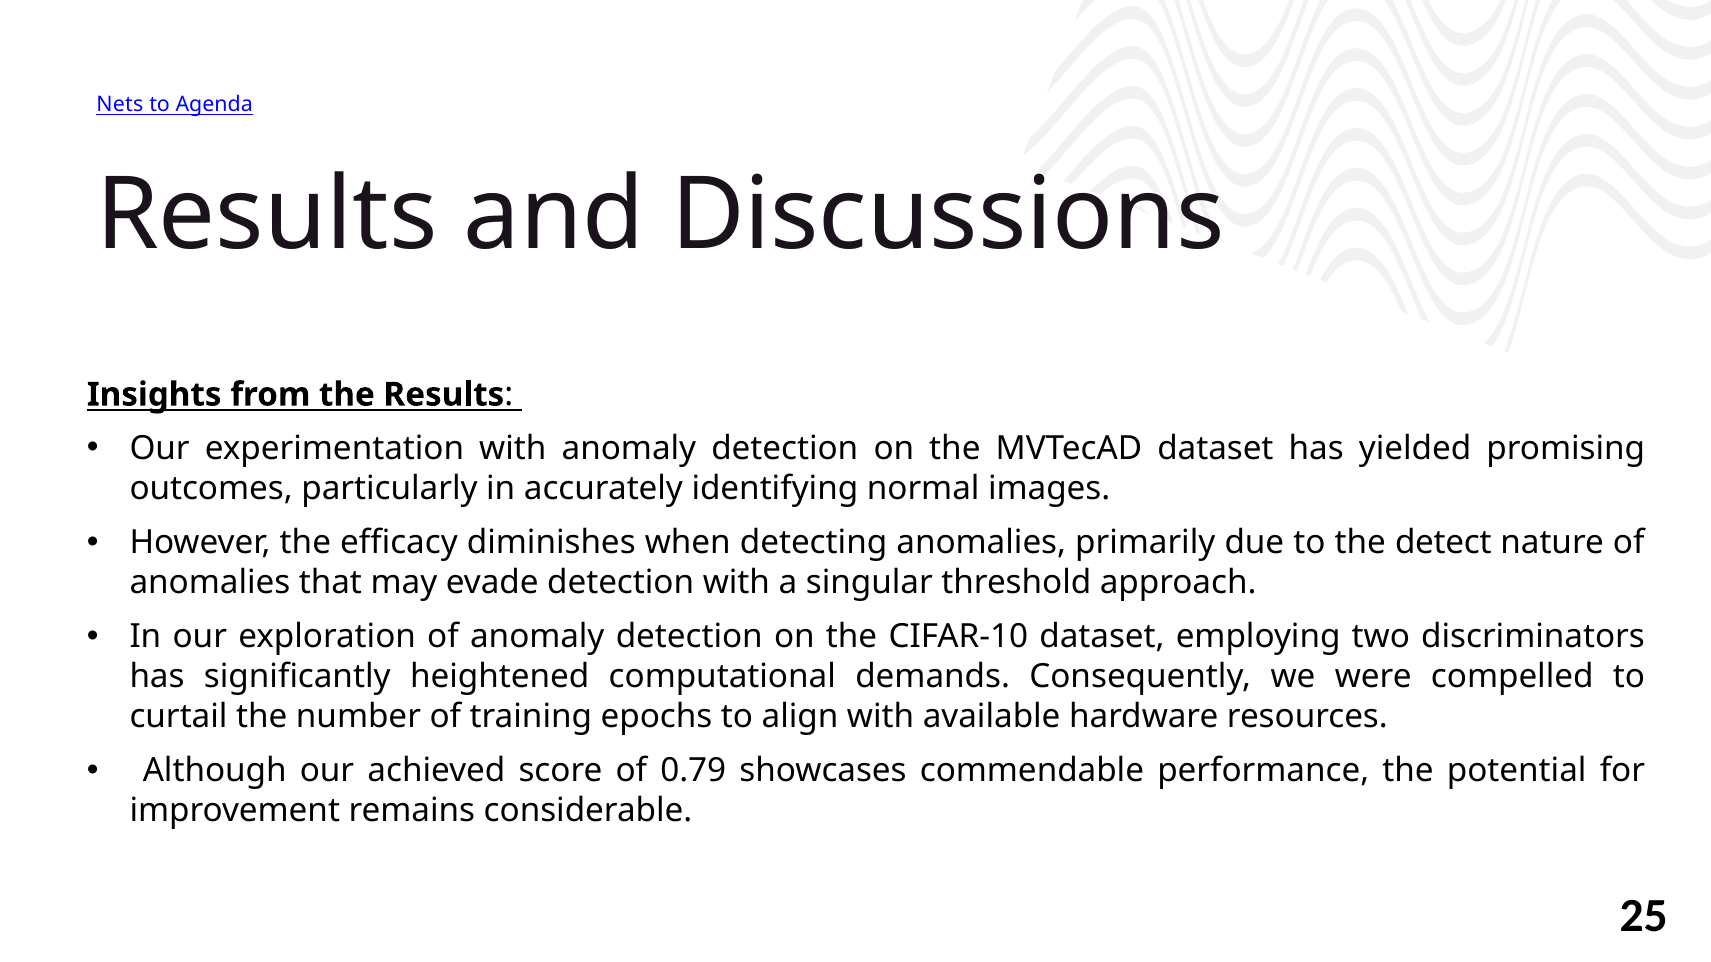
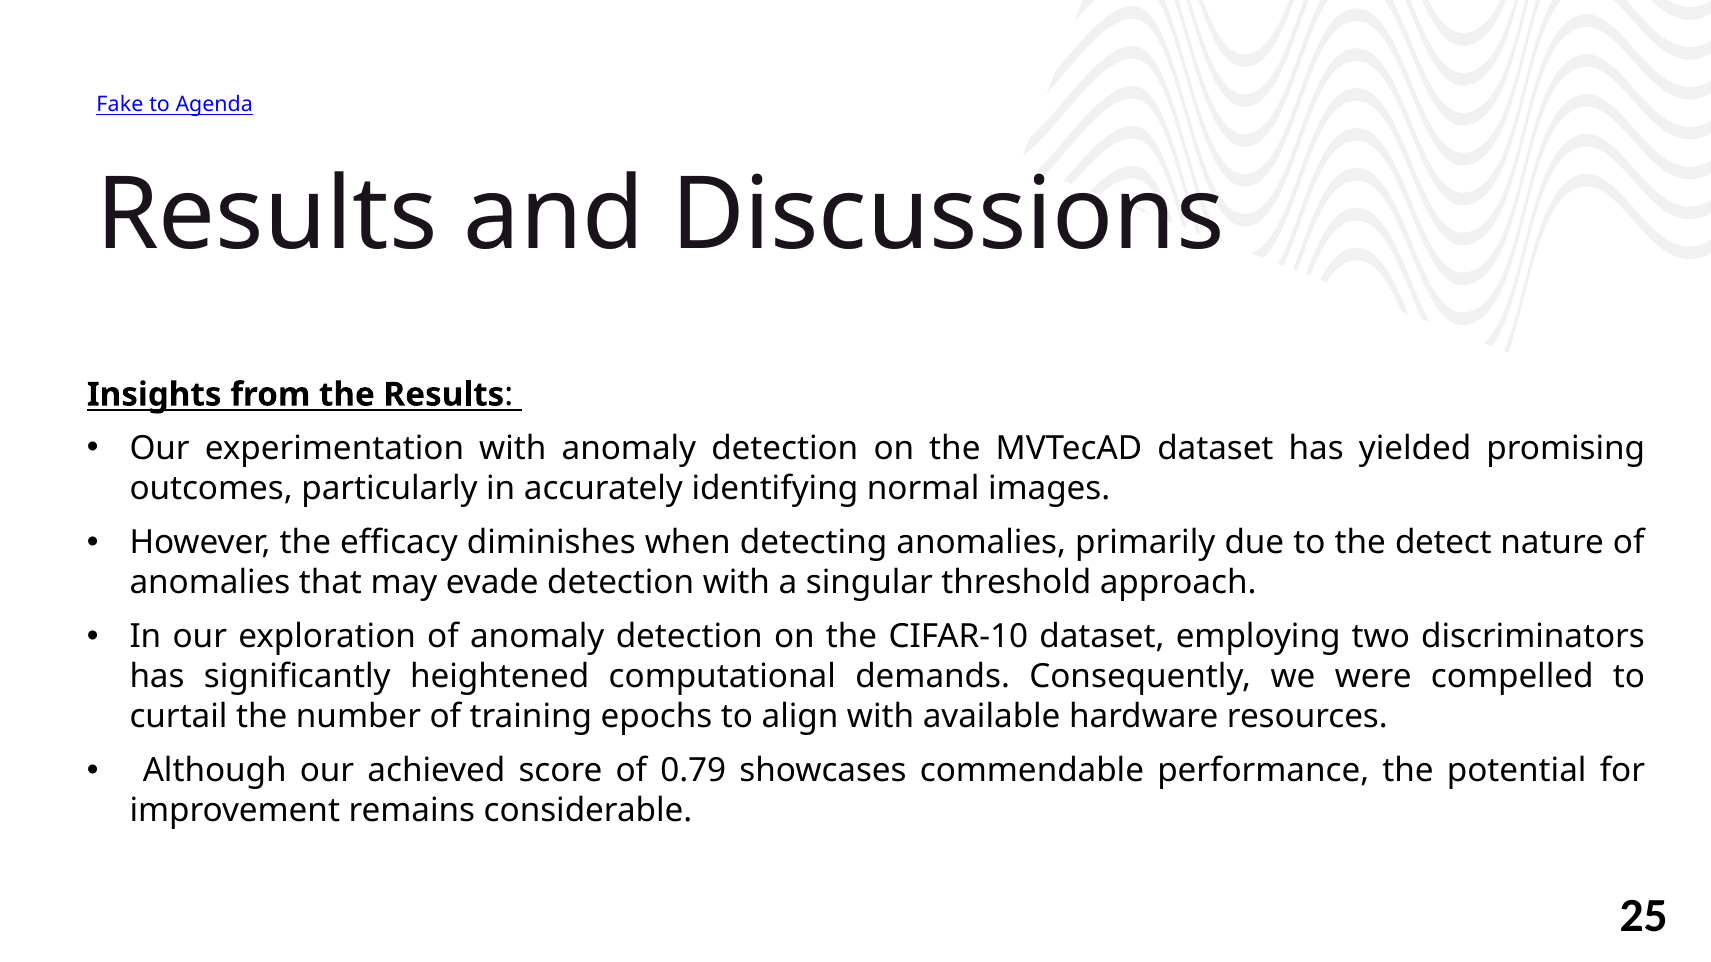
Nets: Nets -> Fake
